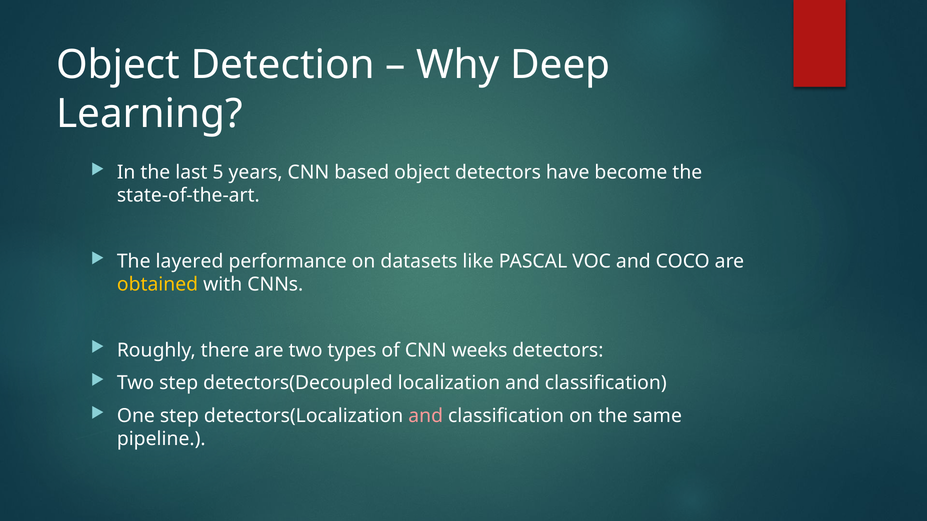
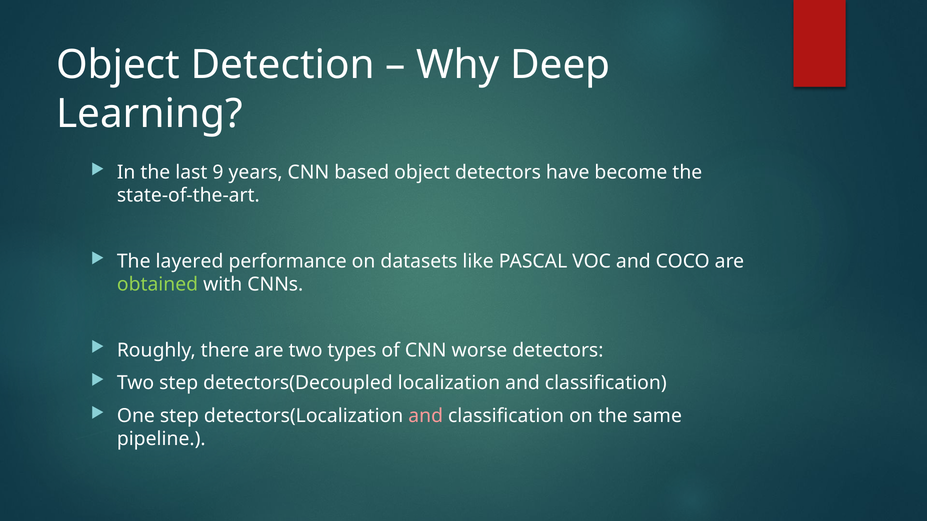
5: 5 -> 9
obtained colour: yellow -> light green
weeks: weeks -> worse
